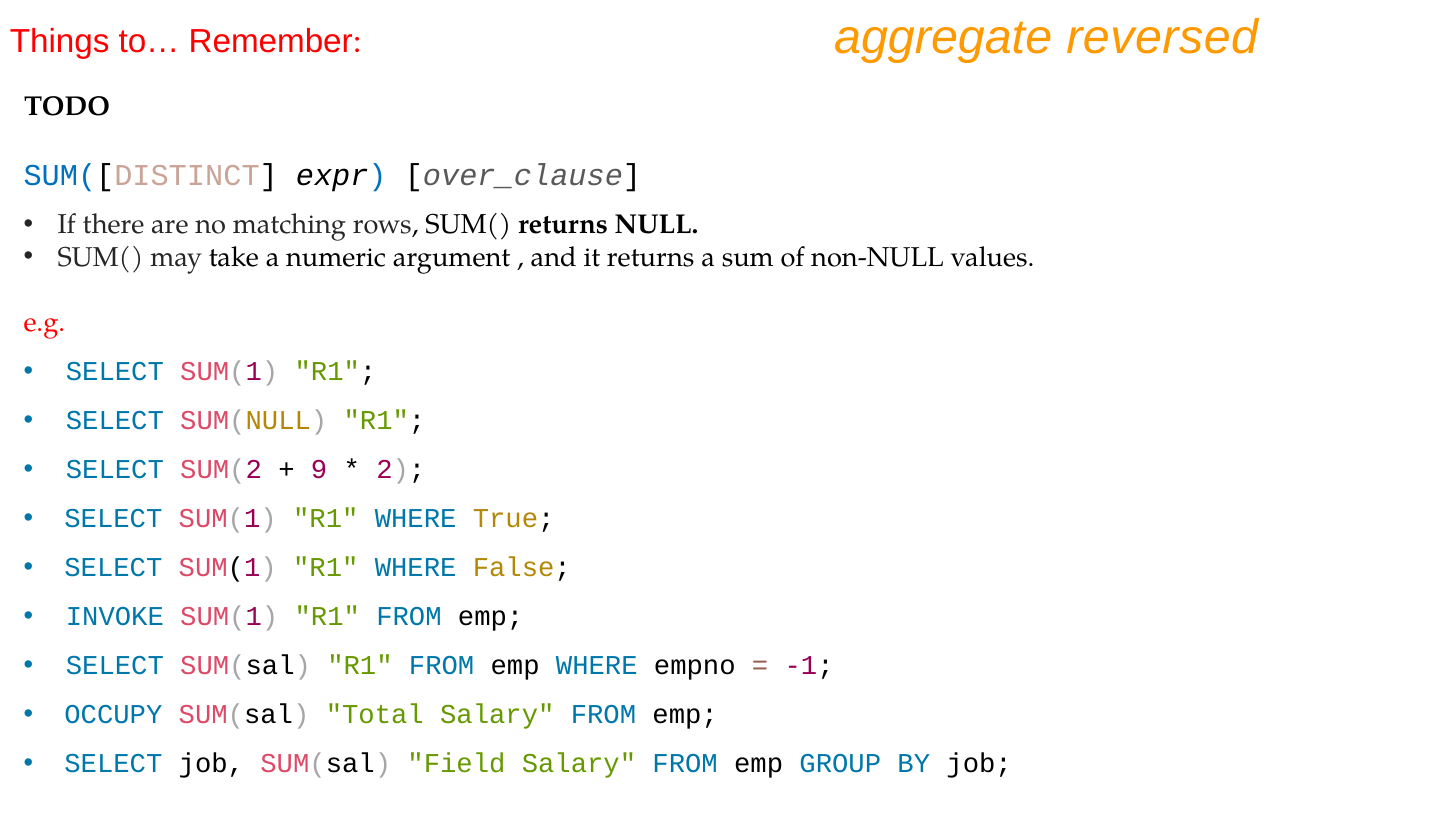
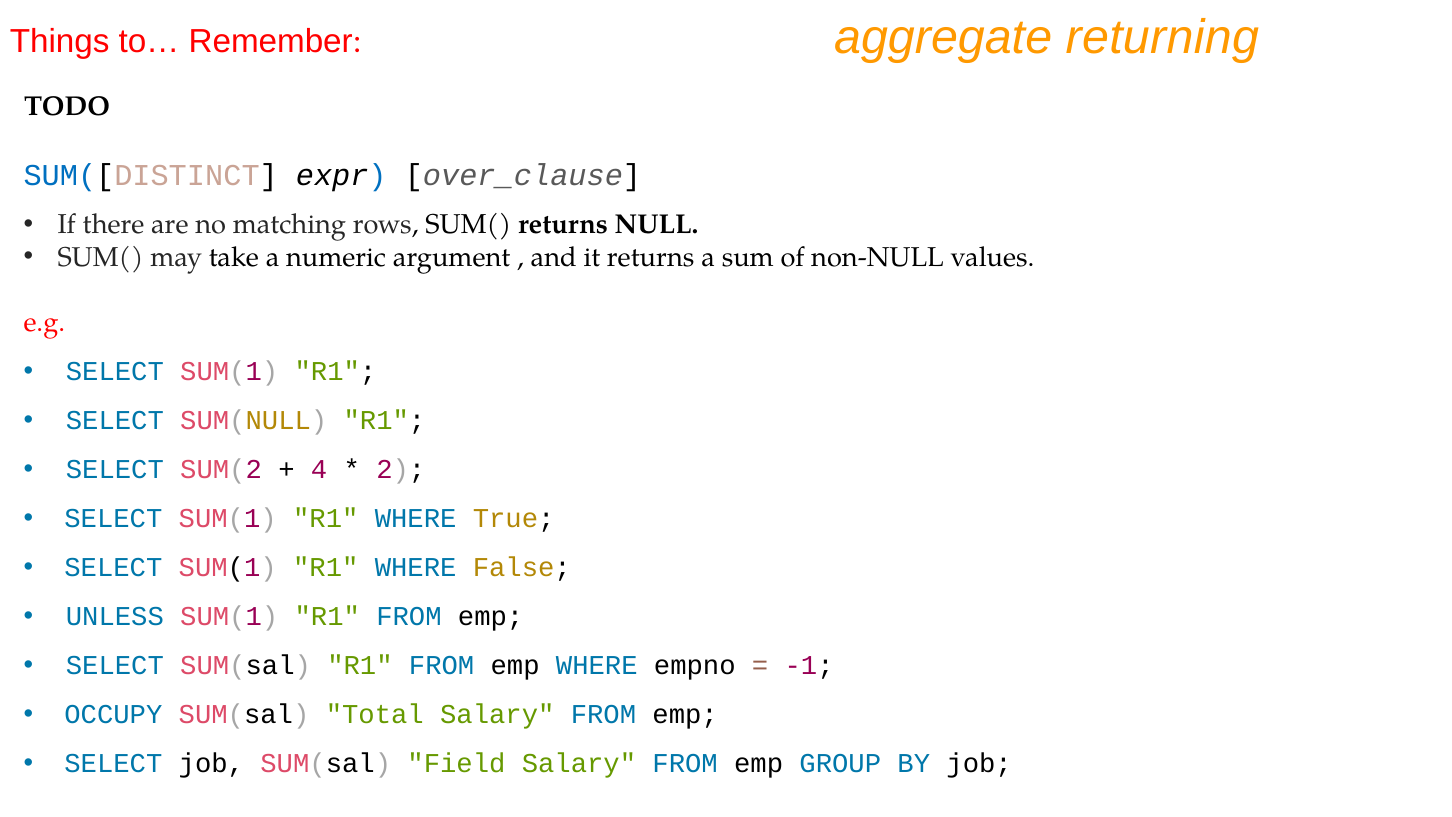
reversed: reversed -> returning
9: 9 -> 4
INVOKE: INVOKE -> UNLESS
